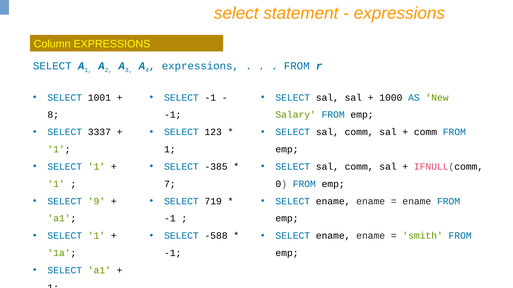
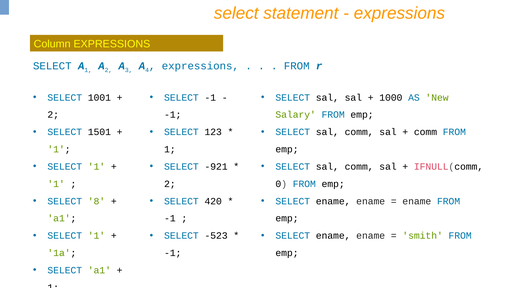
8 at (53, 115): 8 -> 2
3337: 3337 -> 1501
-385: -385 -> -921
7 at (170, 184): 7 -> 2
9: 9 -> 8
719: 719 -> 420
-588: -588 -> -523
